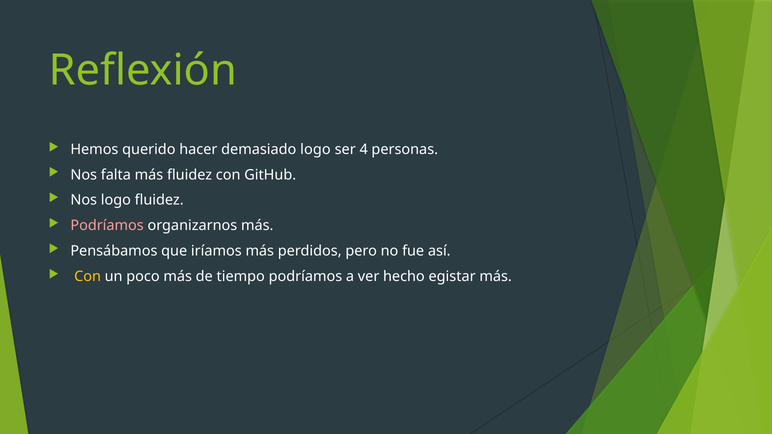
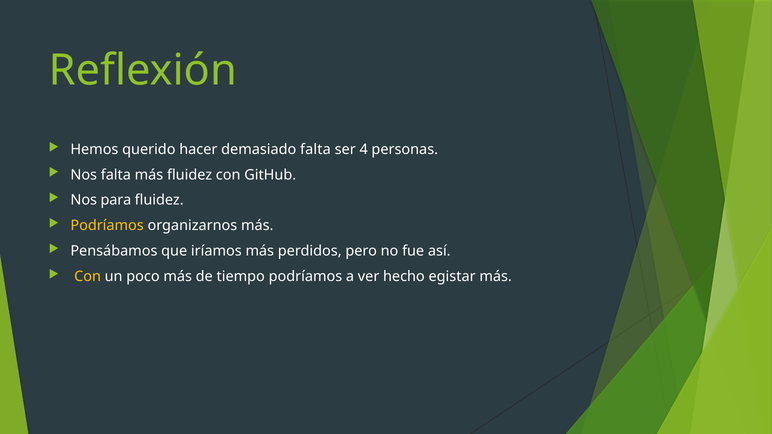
demasiado logo: logo -> falta
Nos logo: logo -> para
Podríamos at (107, 226) colour: pink -> yellow
